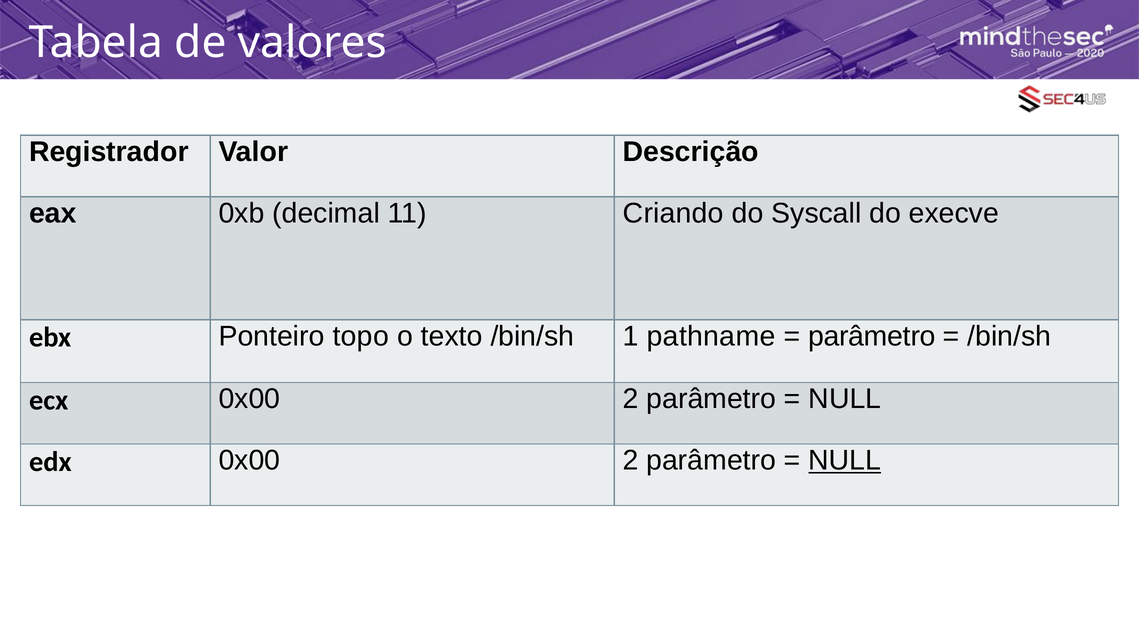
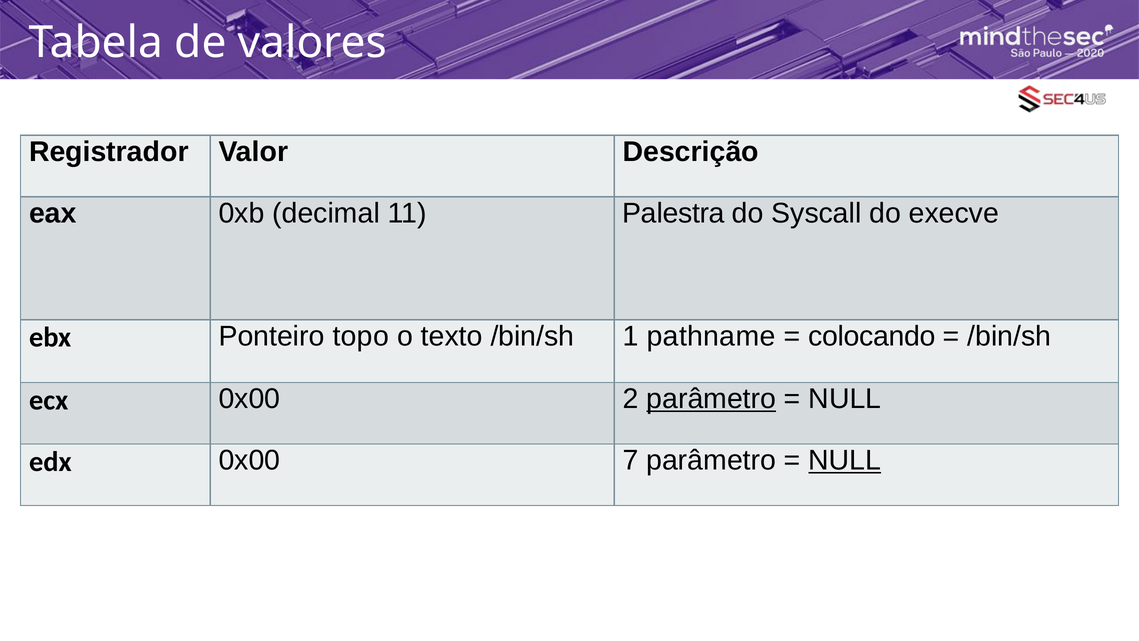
Criando: Criando -> Palestra
parâmetro at (872, 336): parâmetro -> colocando
parâmetro at (711, 399) underline: none -> present
edx 0x00 2: 2 -> 7
